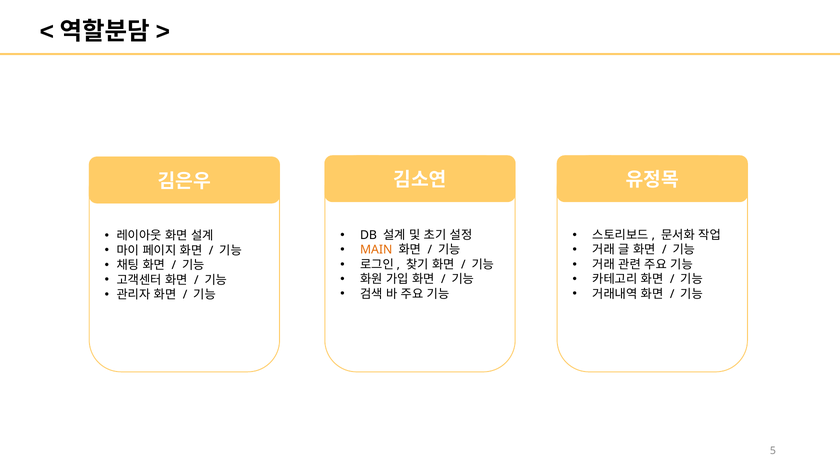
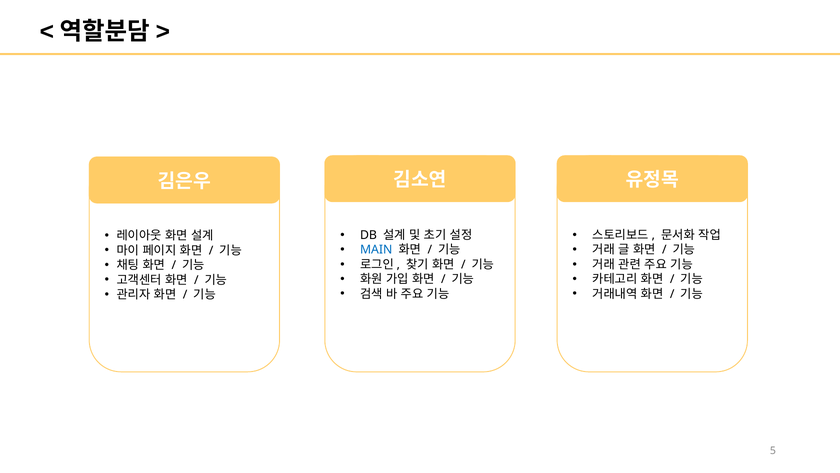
MAIN colour: orange -> blue
